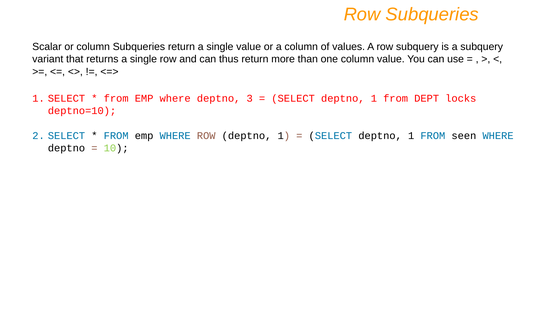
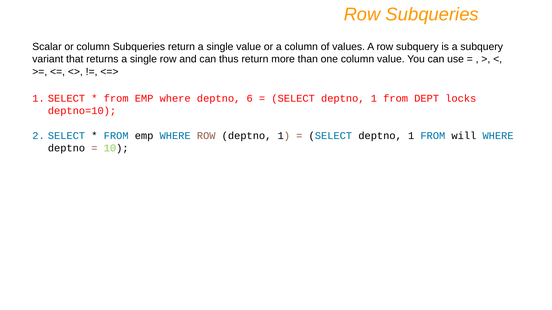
3: 3 -> 6
seen: seen -> will
